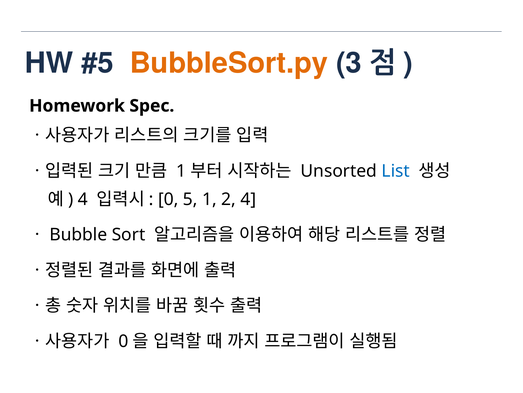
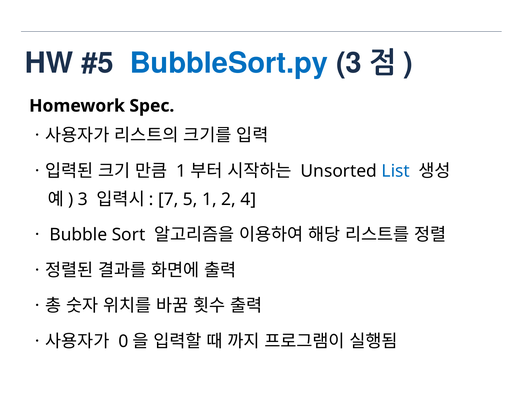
BubbleSort.py colour: orange -> blue
4 at (83, 199): 4 -> 3
0 at (168, 199): 0 -> 7
